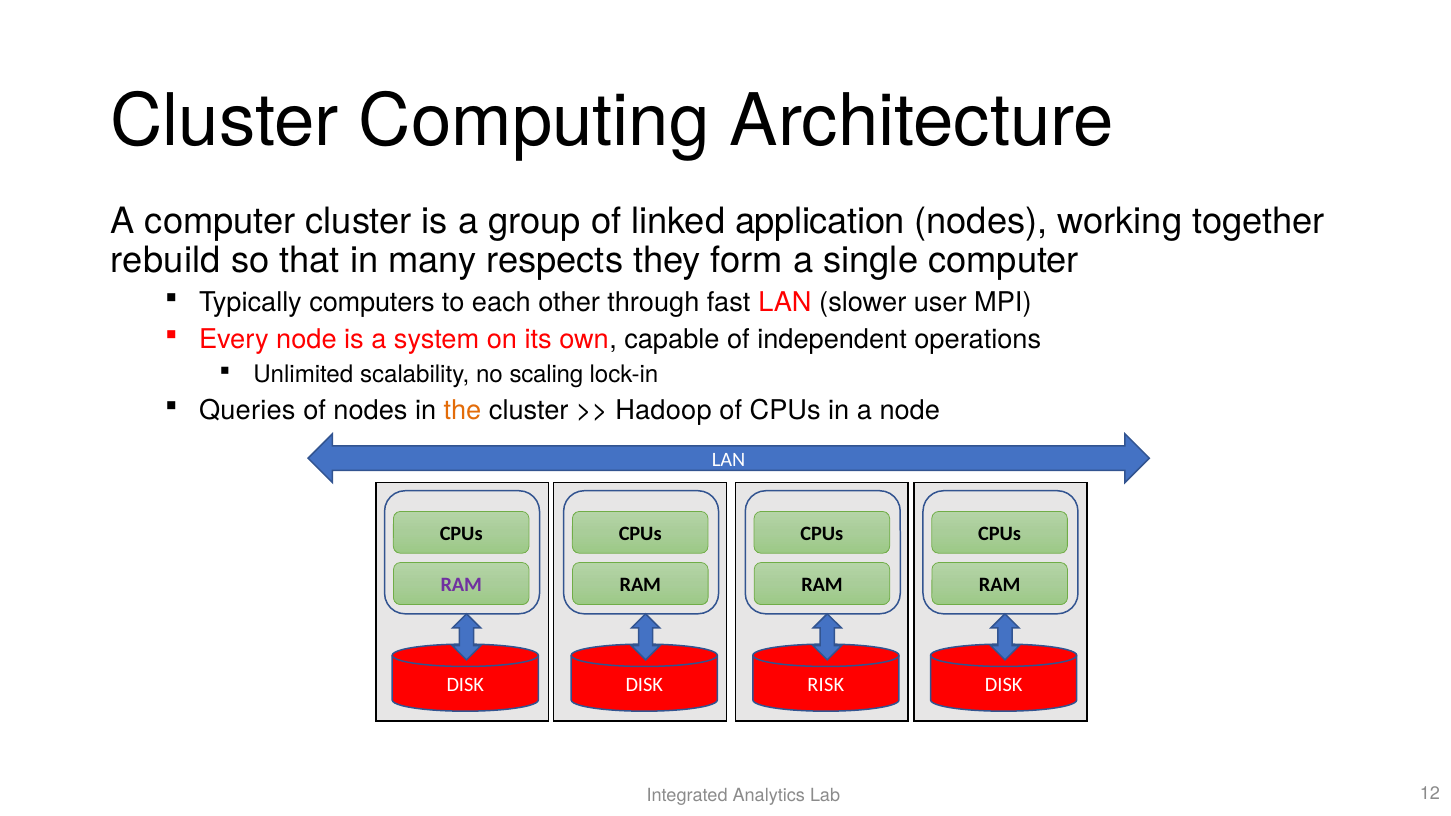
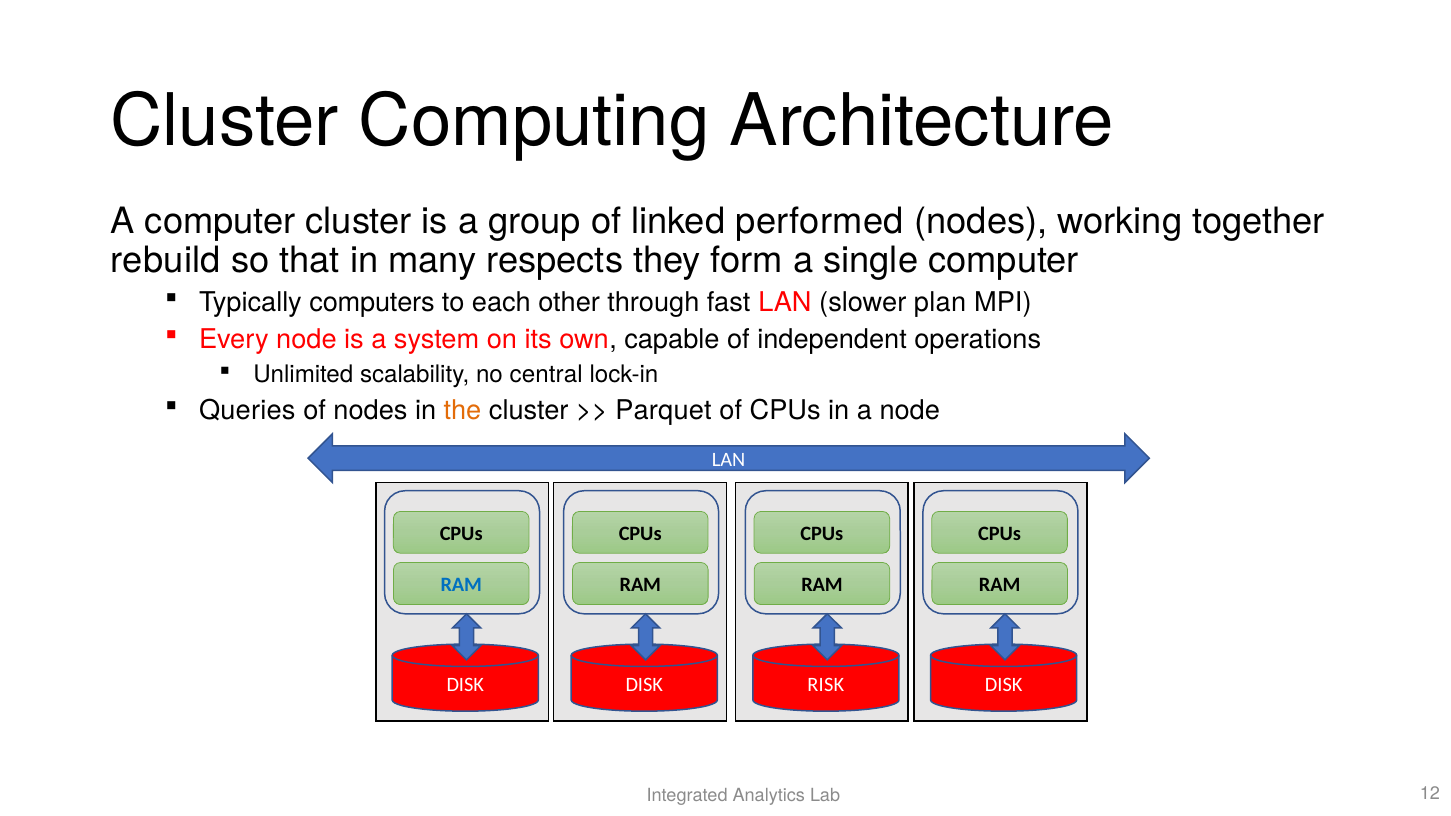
application: application -> performed
user: user -> plan
scaling: scaling -> central
Hadoop: Hadoop -> Parquet
RAM at (461, 585) colour: purple -> blue
